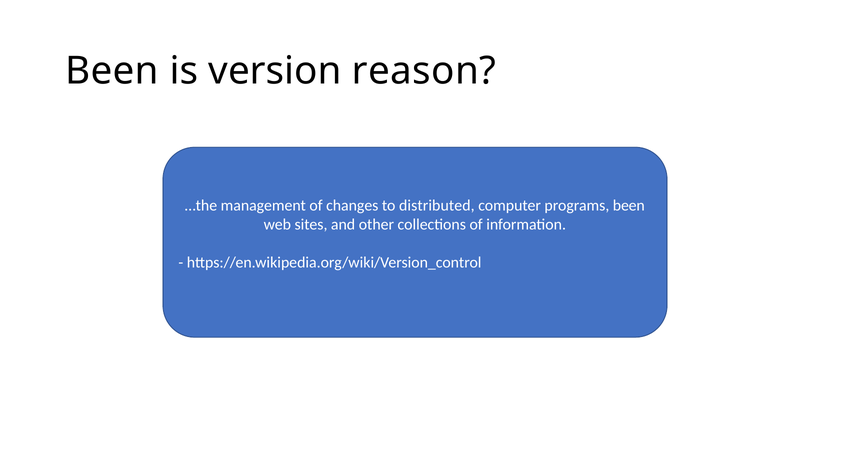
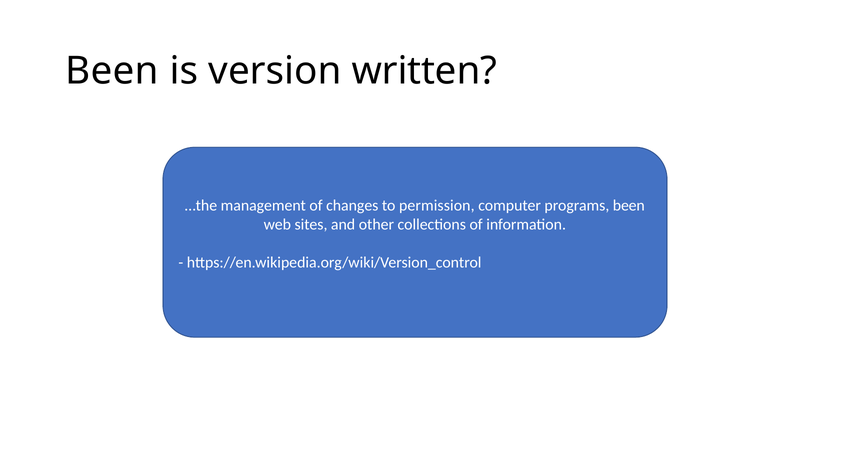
reason: reason -> written
distributed: distributed -> permission
